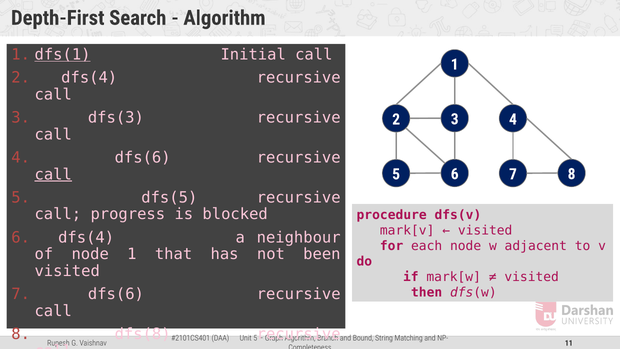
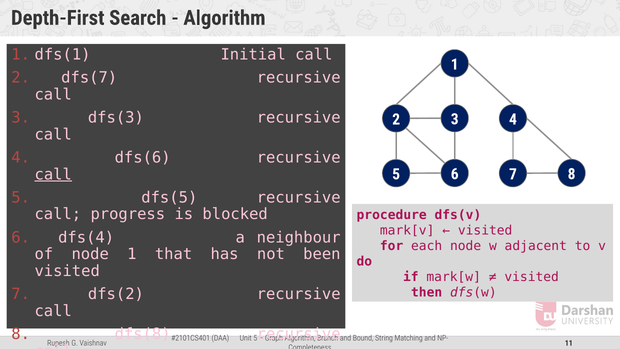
dfs(1 underline: present -> none
2 dfs(4: dfs(4 -> dfs(7
7 dfs(6: dfs(6 -> dfs(2
